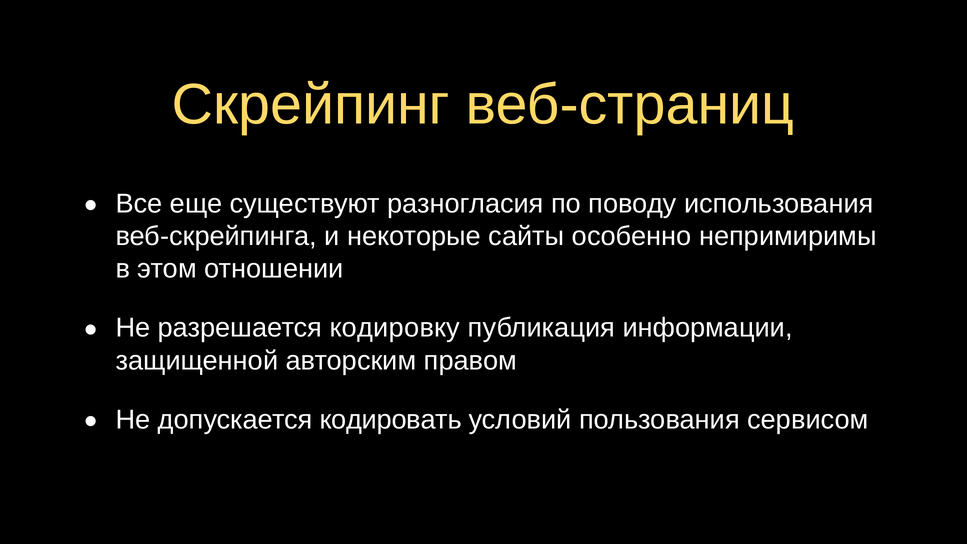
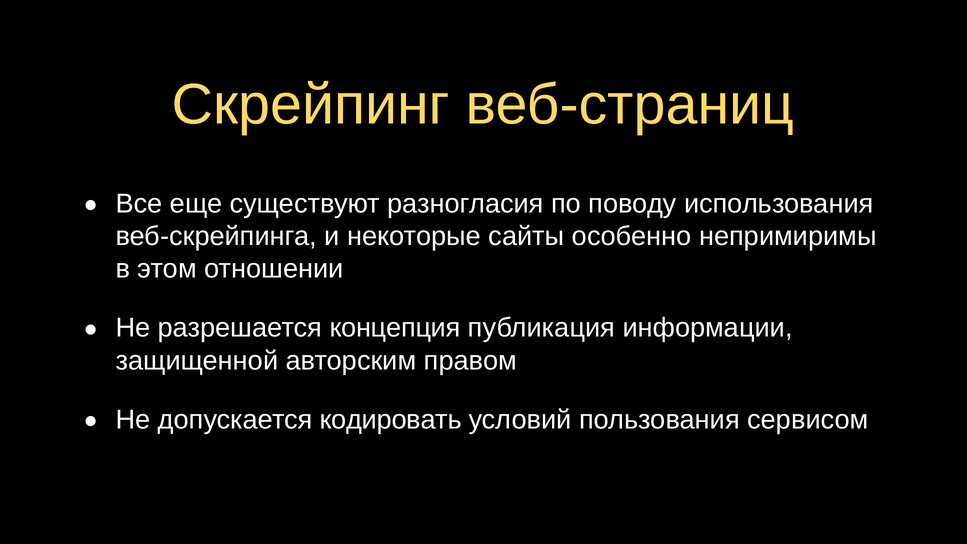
кодировку: кодировку -> концепция
